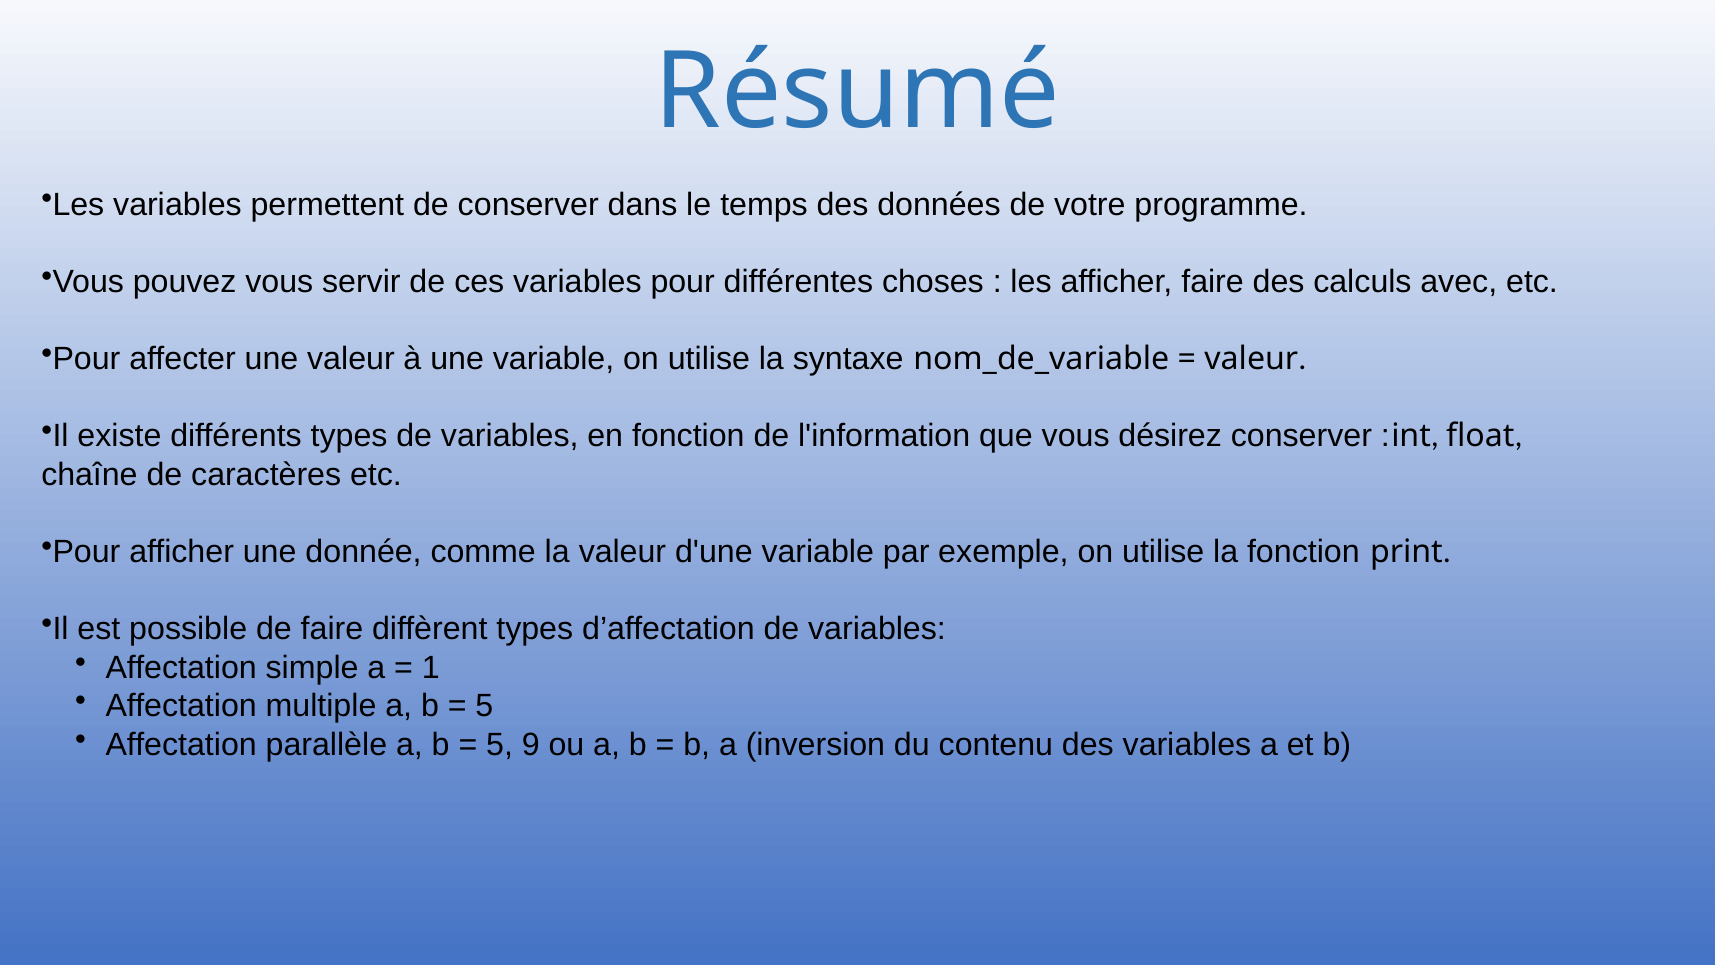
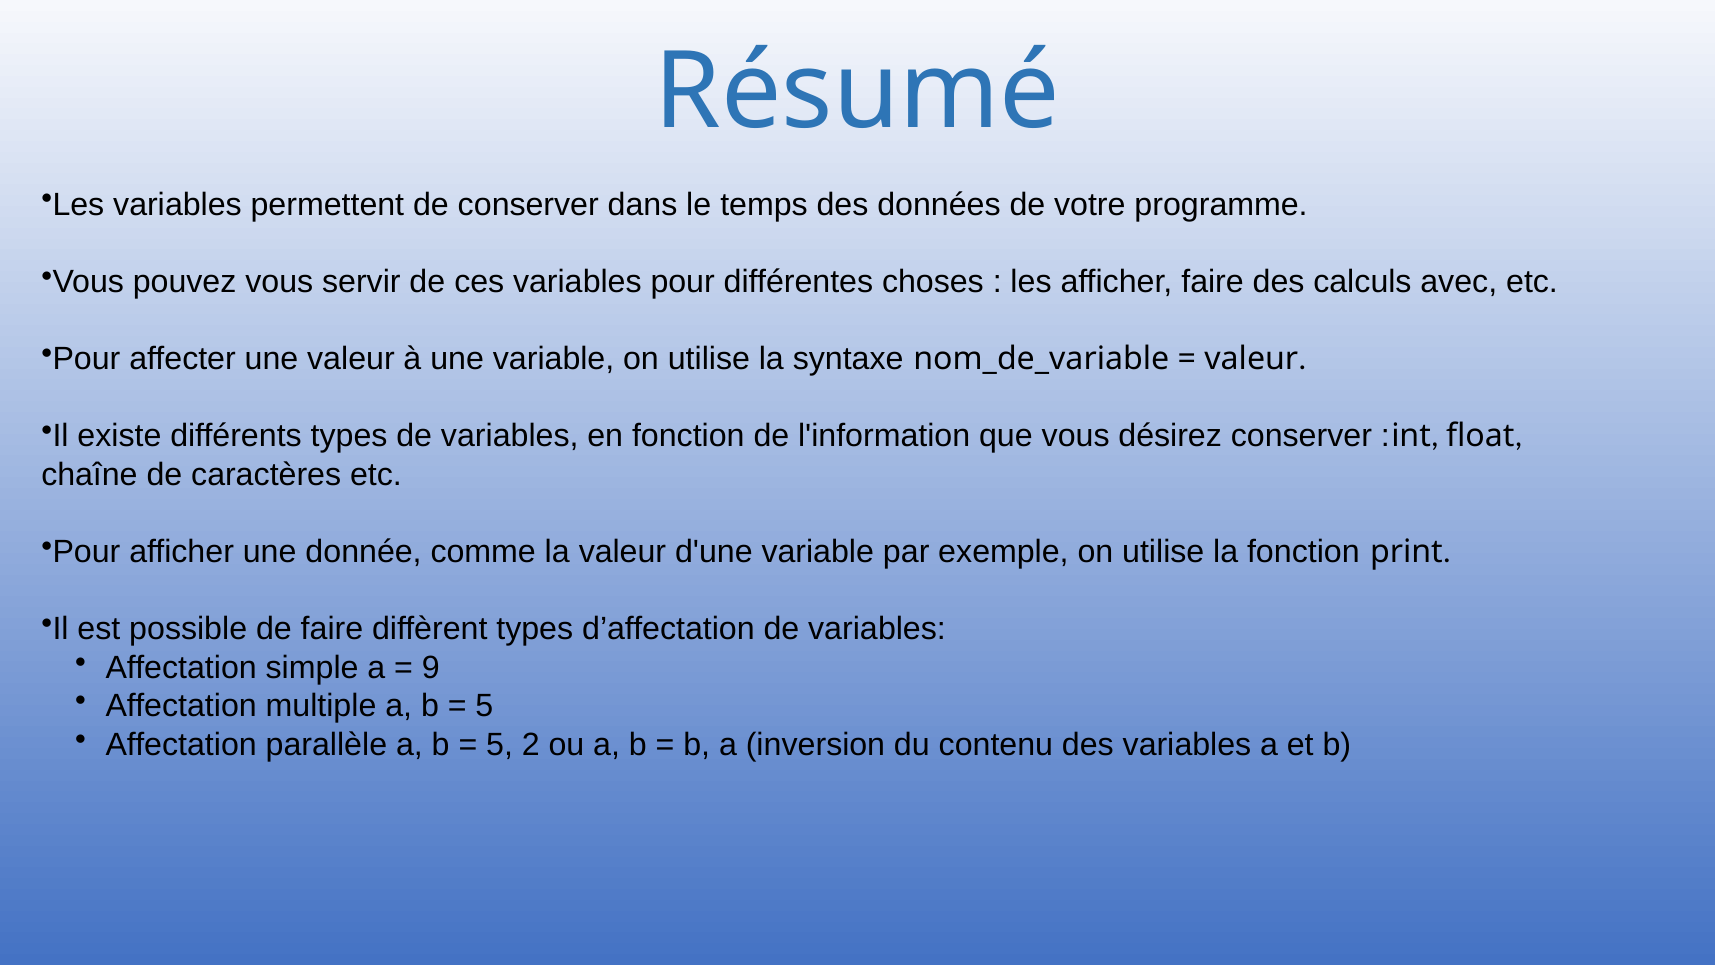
1: 1 -> 9
9: 9 -> 2
